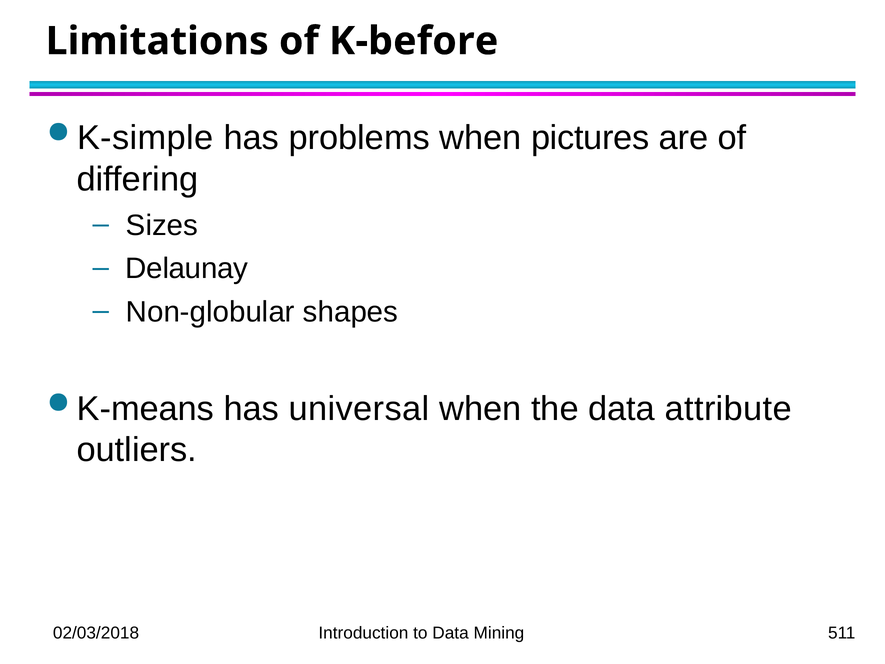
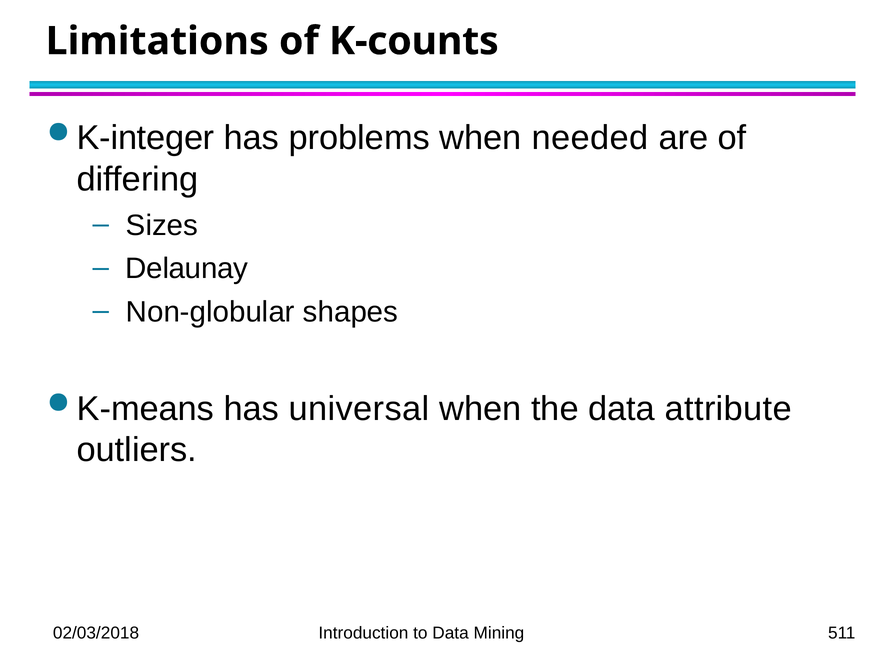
K-before: K-before -> K-counts
K-simple: K-simple -> K-integer
pictures: pictures -> needed
